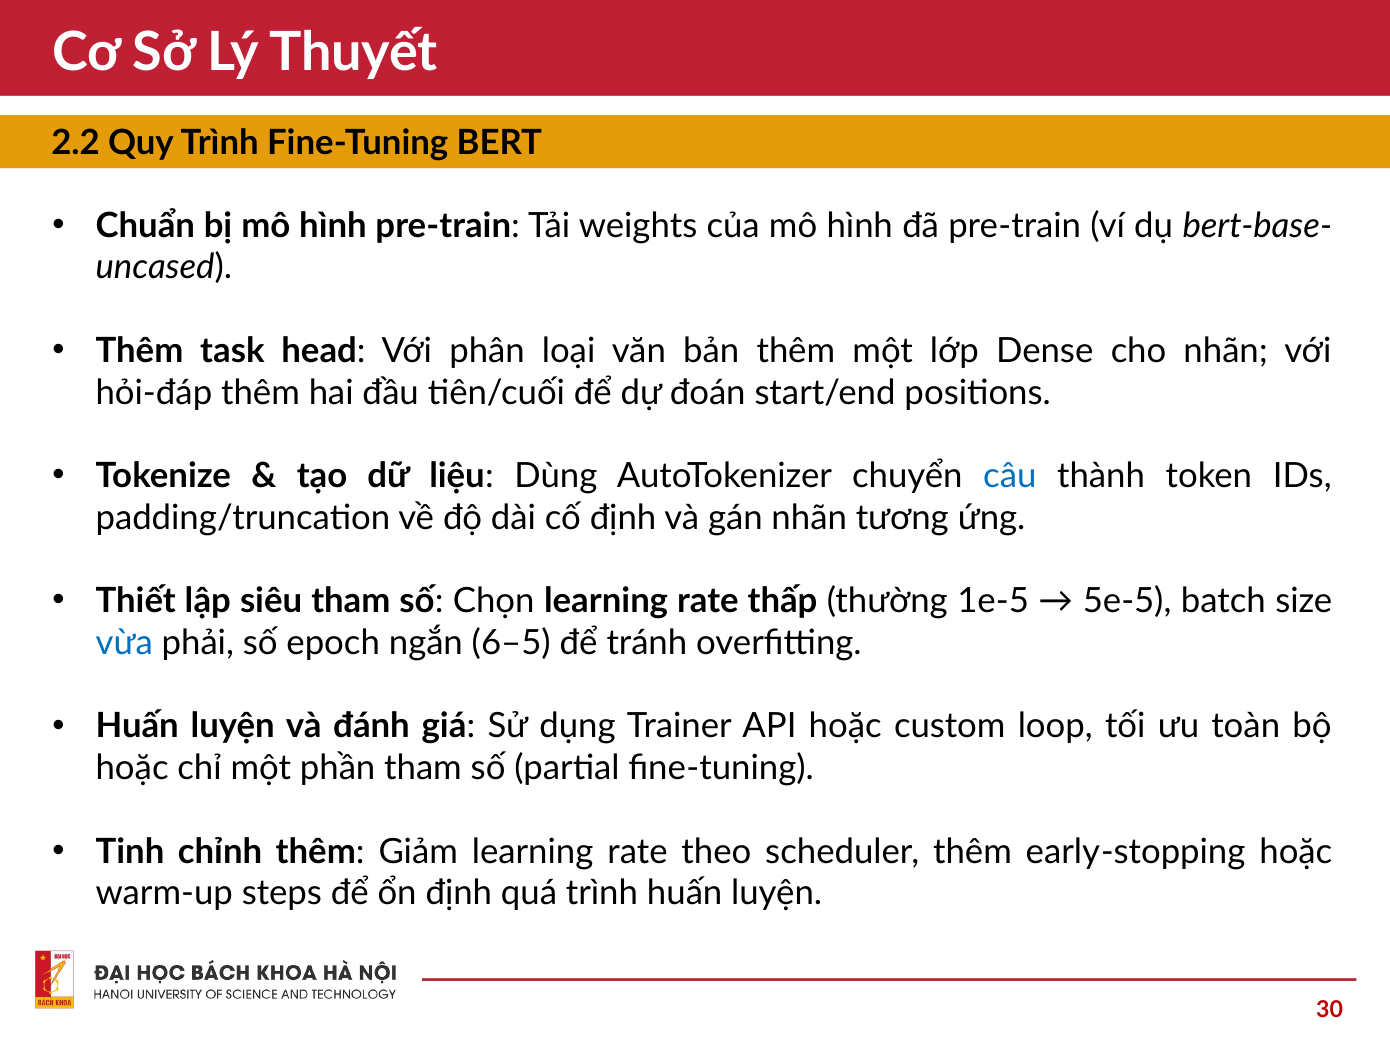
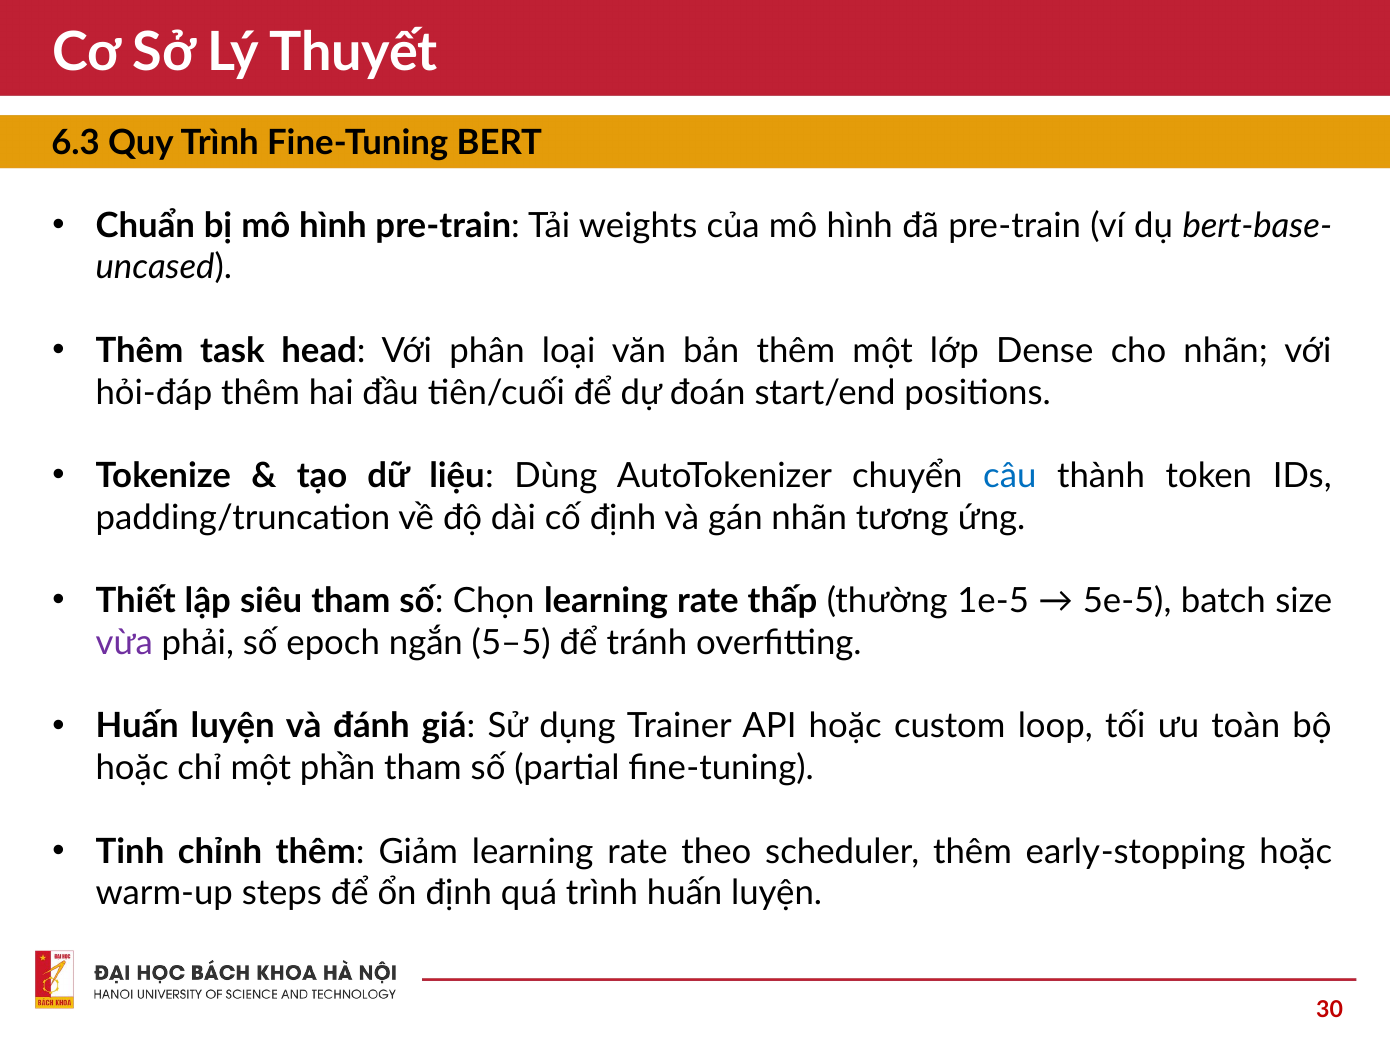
2.2: 2.2 -> 6.3
vừa colour: blue -> purple
6–5: 6–5 -> 5–5
